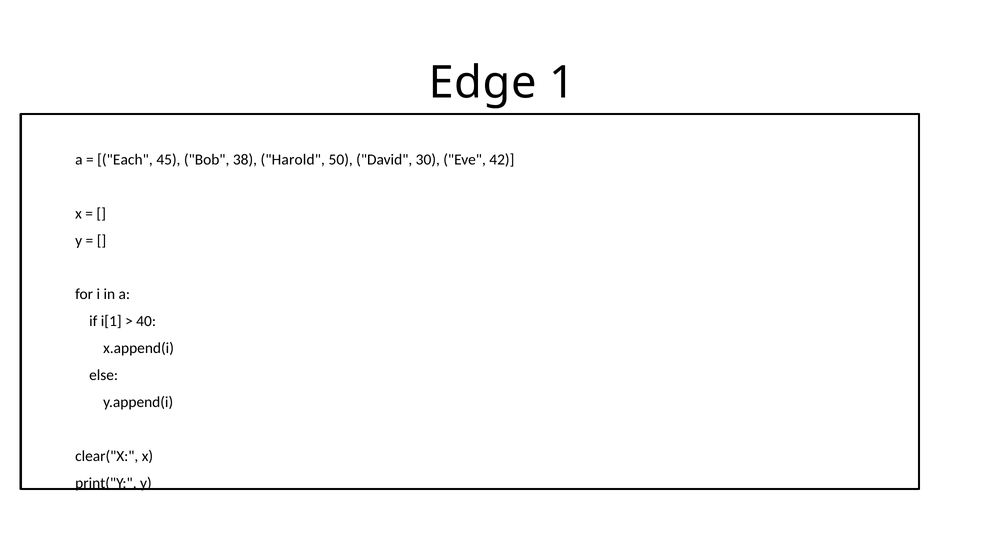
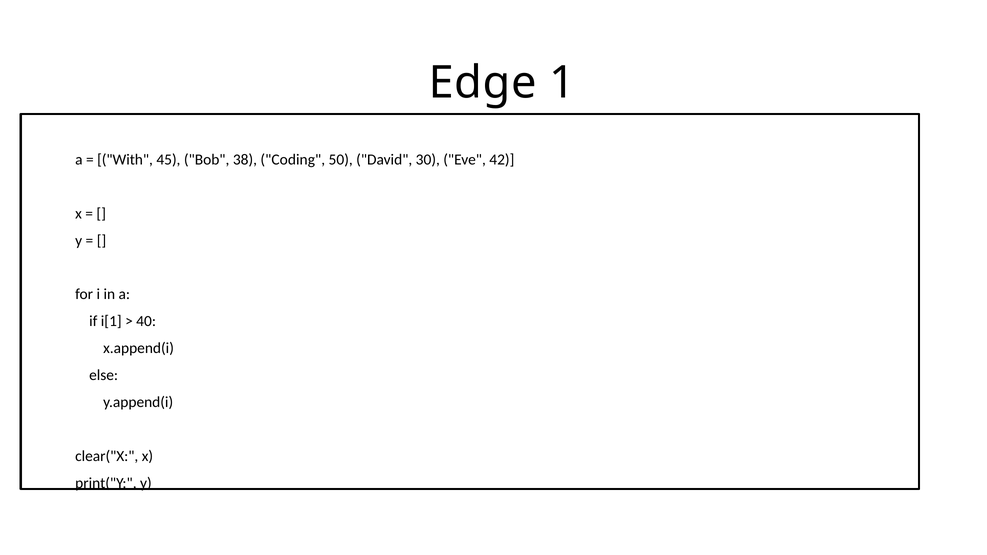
Each: Each -> With
Harold: Harold -> Coding
